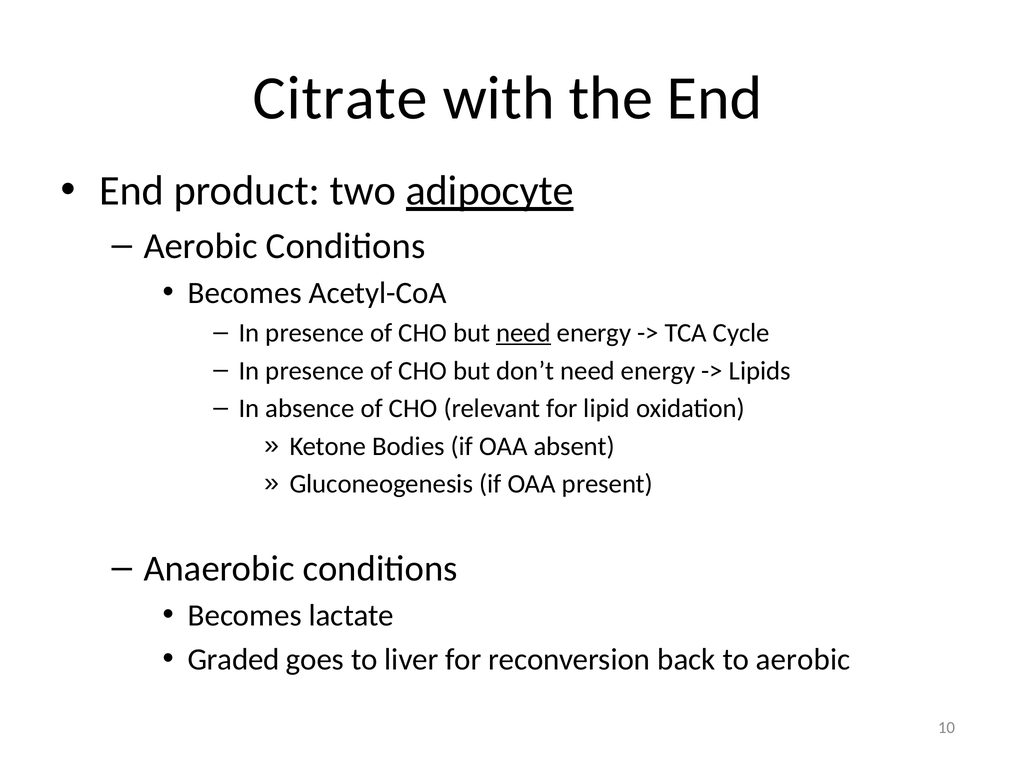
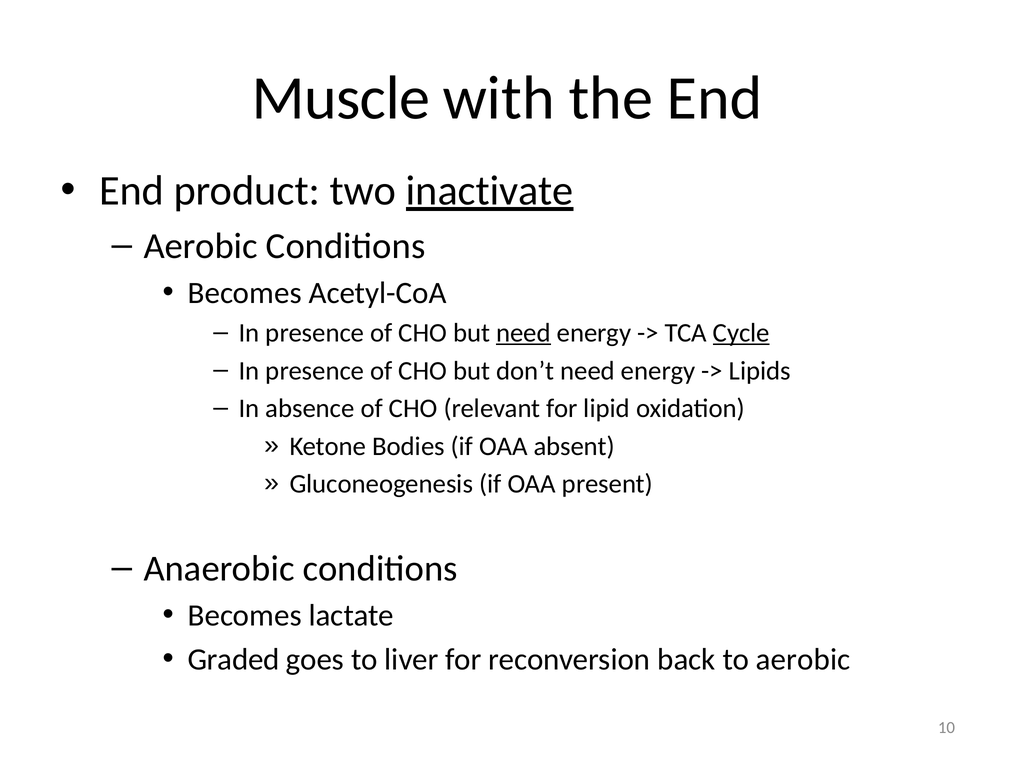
Citrate: Citrate -> Muscle
adipocyte: adipocyte -> inactivate
Cycle underline: none -> present
